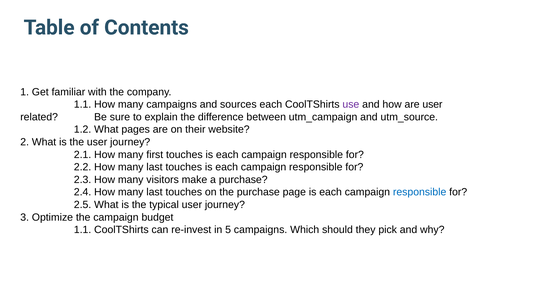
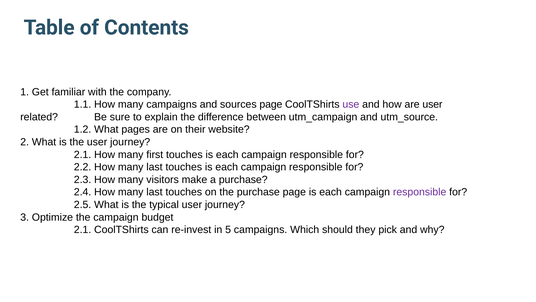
sources each: each -> page
responsible at (420, 192) colour: blue -> purple
1.1 at (83, 229): 1.1 -> 2.1
